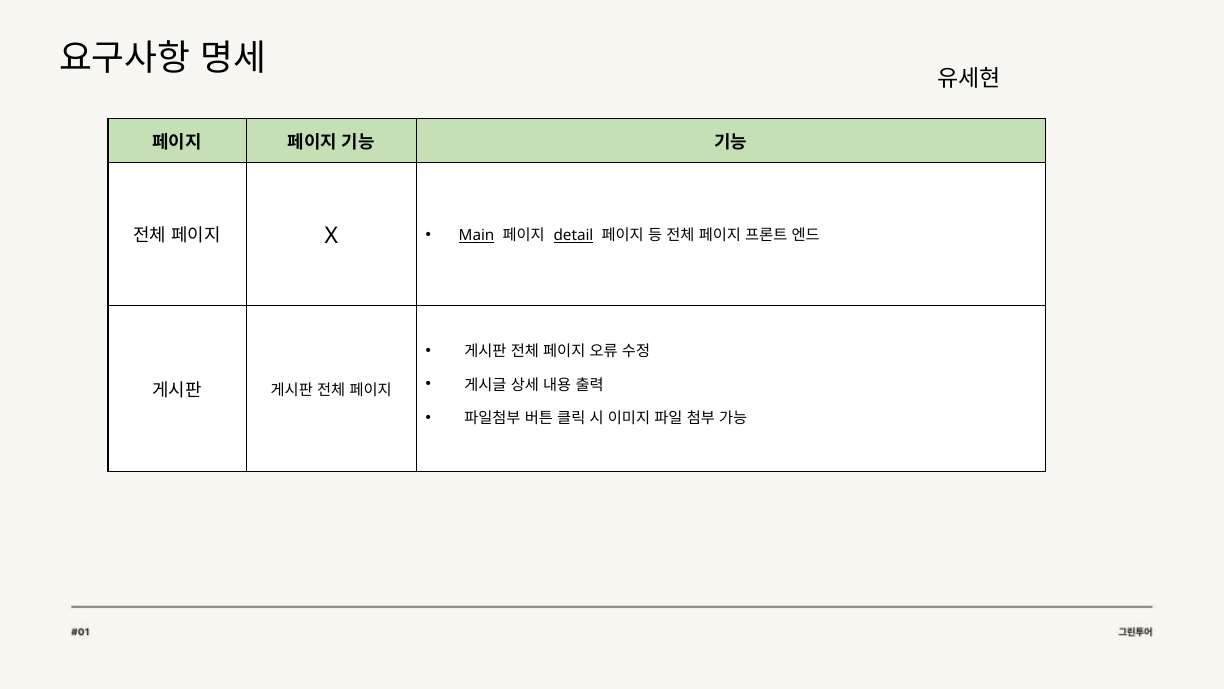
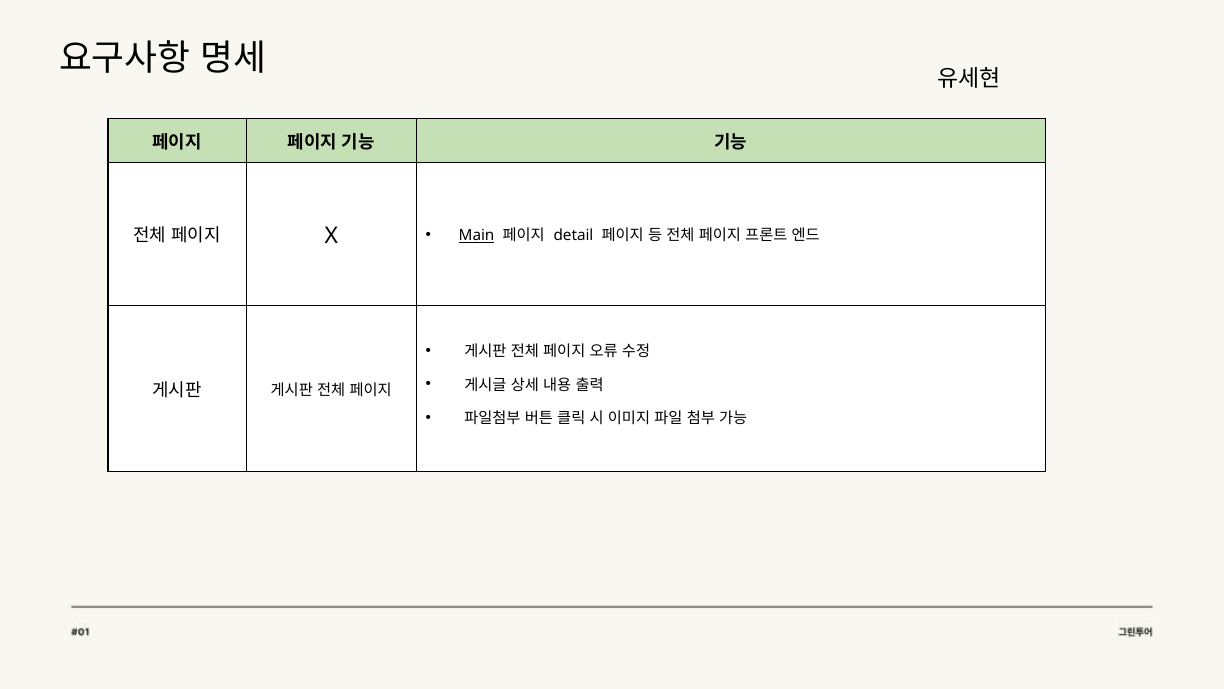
detail underline: present -> none
